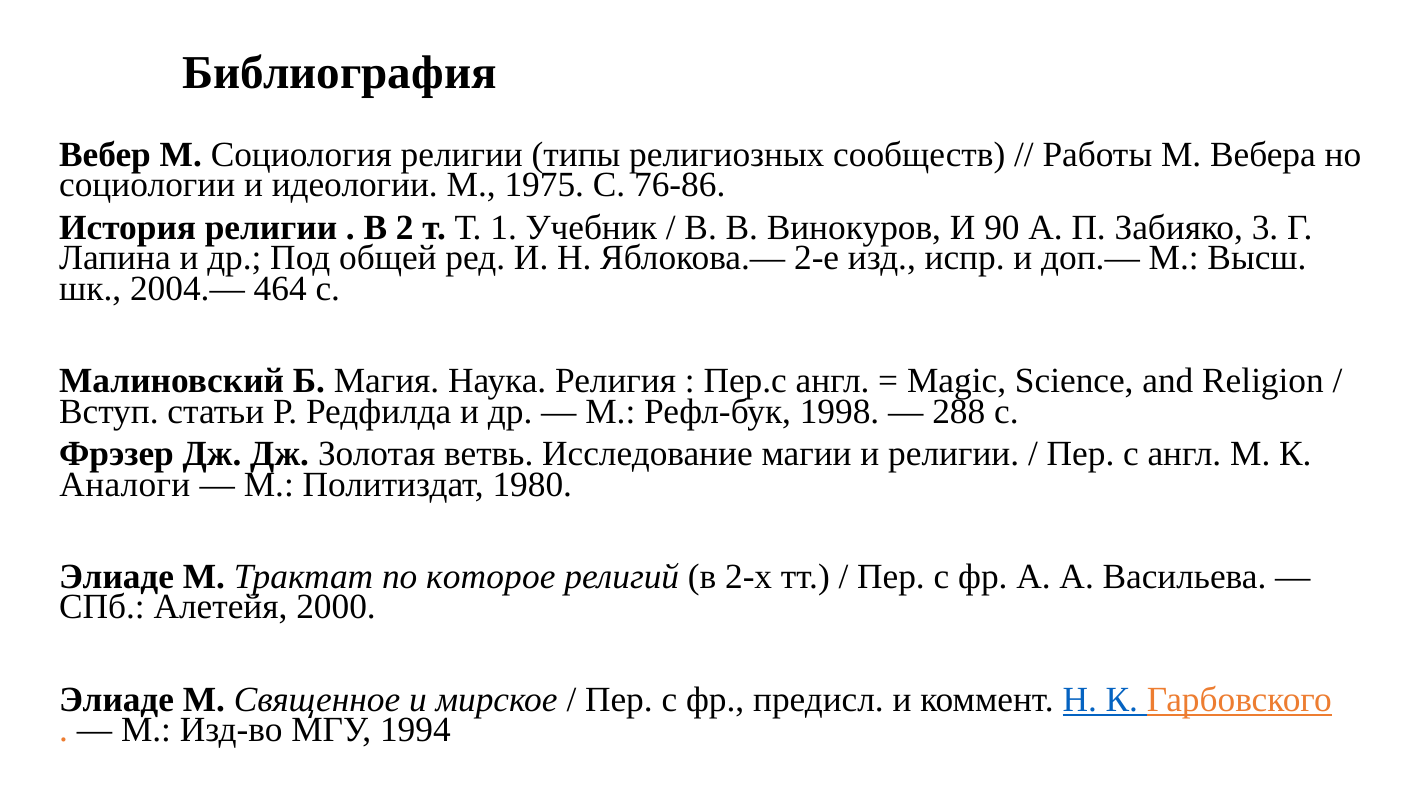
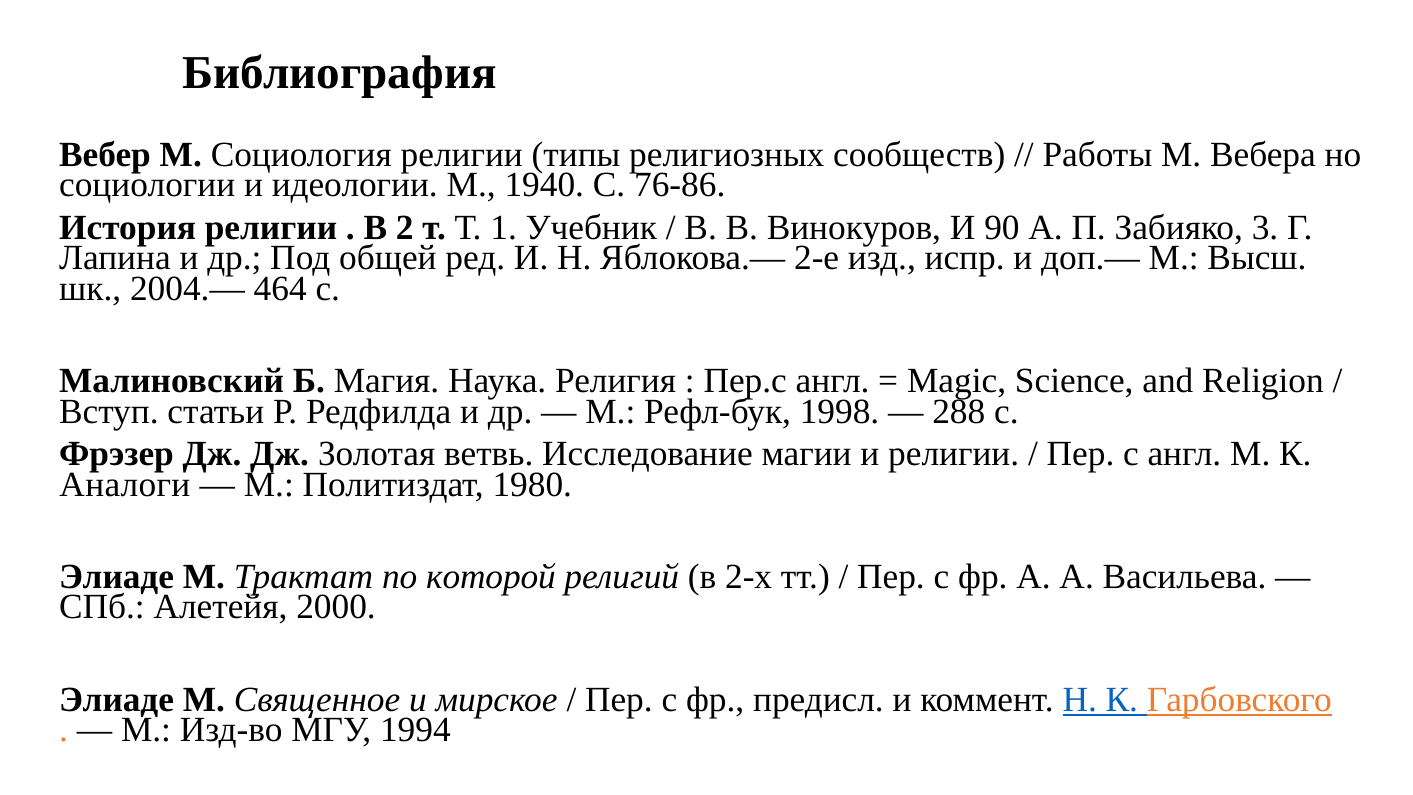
1975: 1975 -> 1940
которое: которое -> которой
